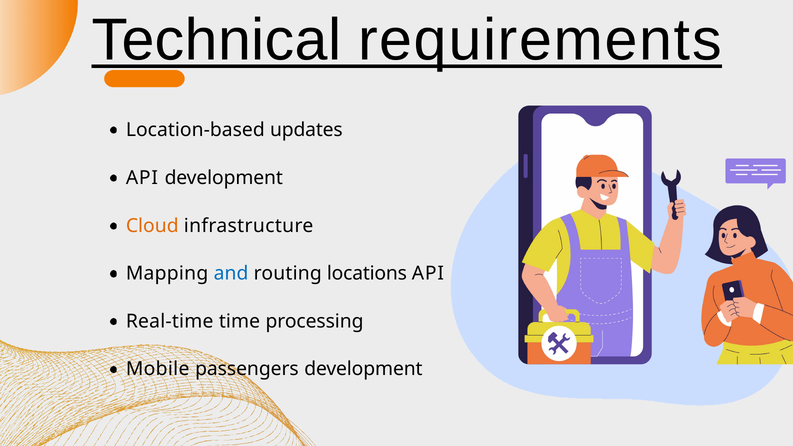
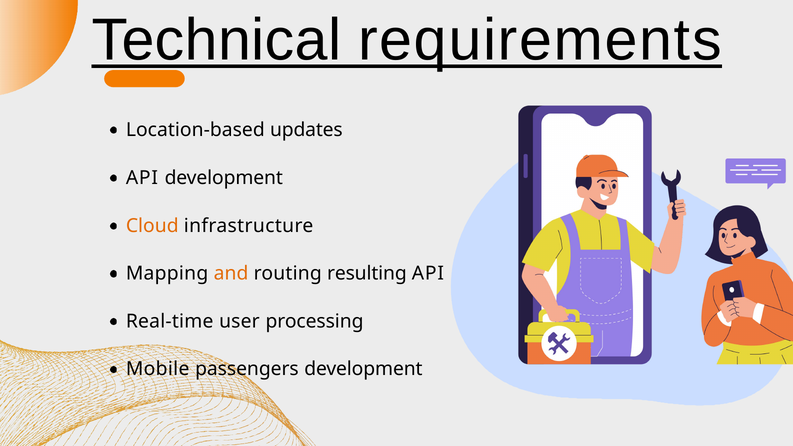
and colour: blue -> orange
locations: locations -> resulting
time: time -> user
